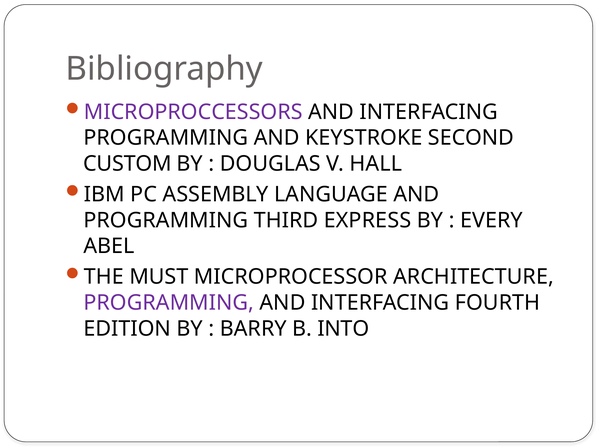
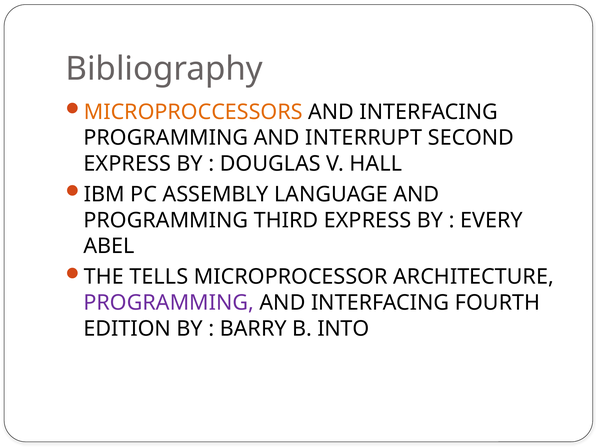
MICROPROCCESSORS colour: purple -> orange
KEYSTROKE: KEYSTROKE -> INTERRUPT
CUSTOM at (127, 164): CUSTOM -> EXPRESS
MUST: MUST -> TELLS
